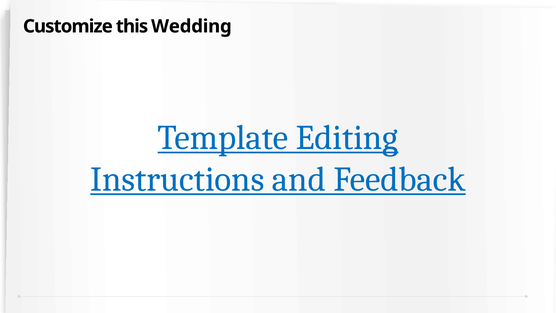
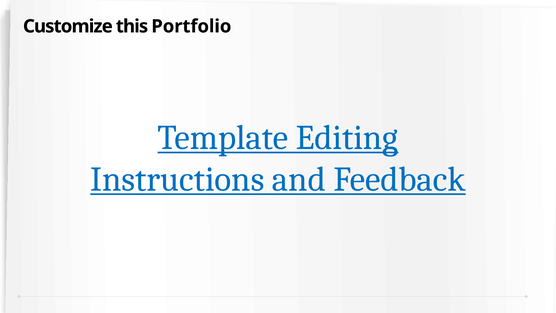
Wedding: Wedding -> Portfolio
